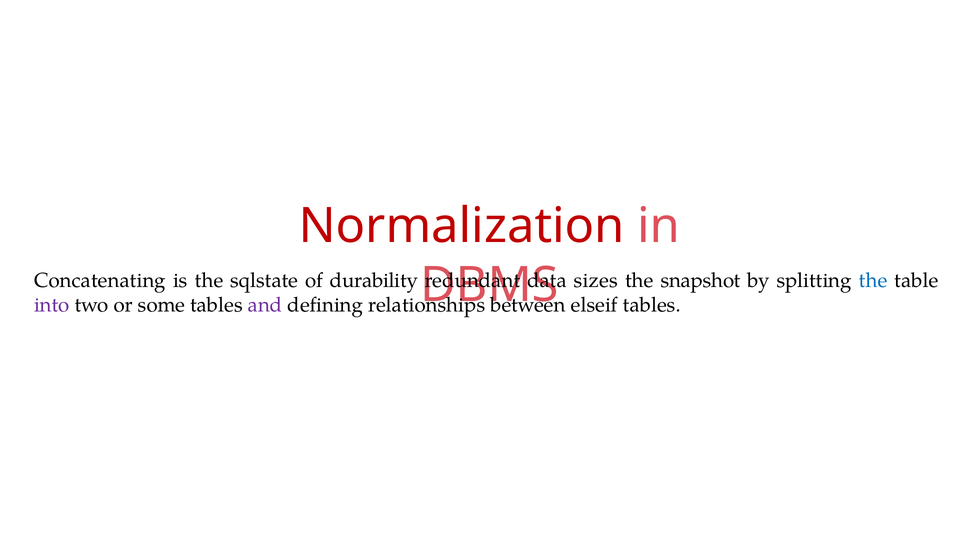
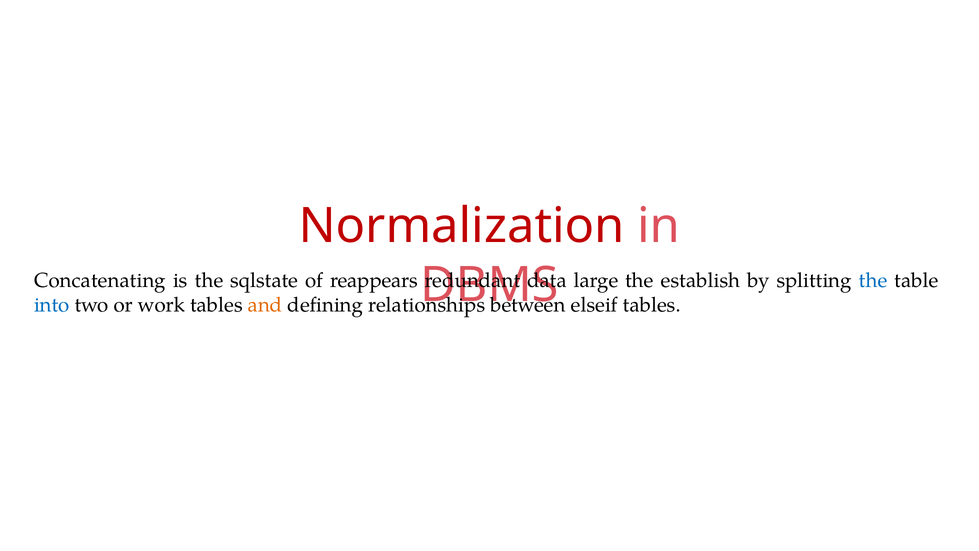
durability: durability -> reappears
sizes: sizes -> large
snapshot: snapshot -> establish
into colour: purple -> blue
some: some -> work
and colour: purple -> orange
